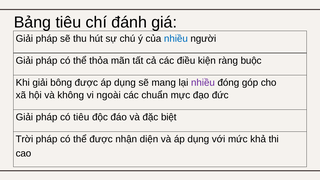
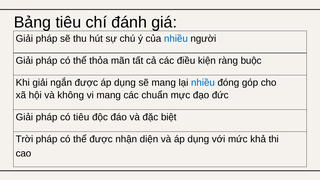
bông: bông -> ngắn
nhiều at (203, 83) colour: purple -> blue
vi ngoài: ngoài -> mang
